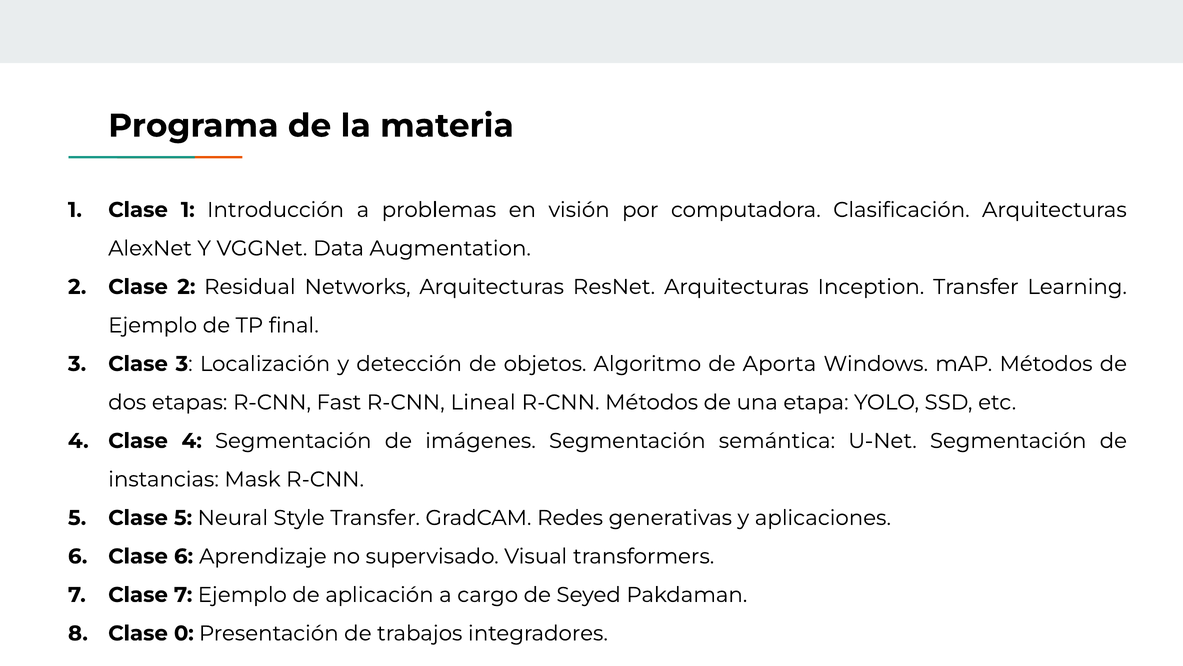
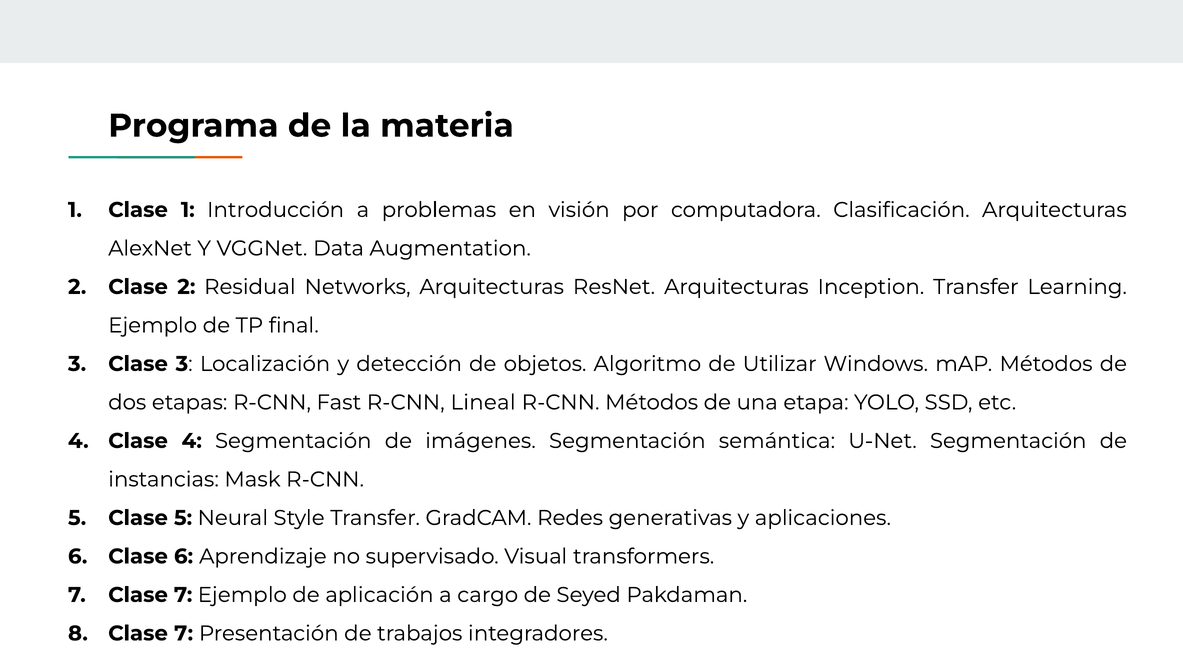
Aporta: Aporta -> Utilizar
8 Clase 0: 0 -> 7
